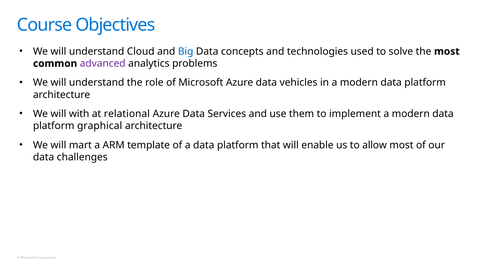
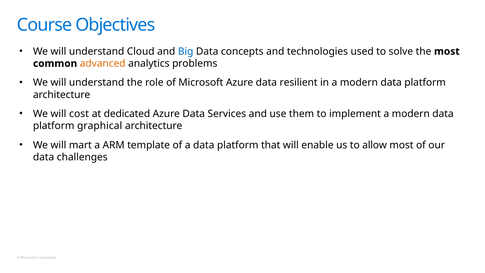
advanced colour: purple -> orange
vehicles: vehicles -> resilient
with: with -> cost
relational: relational -> dedicated
